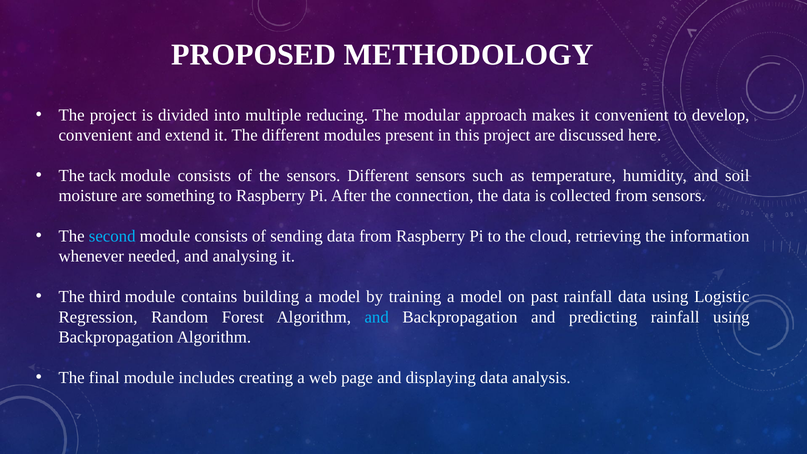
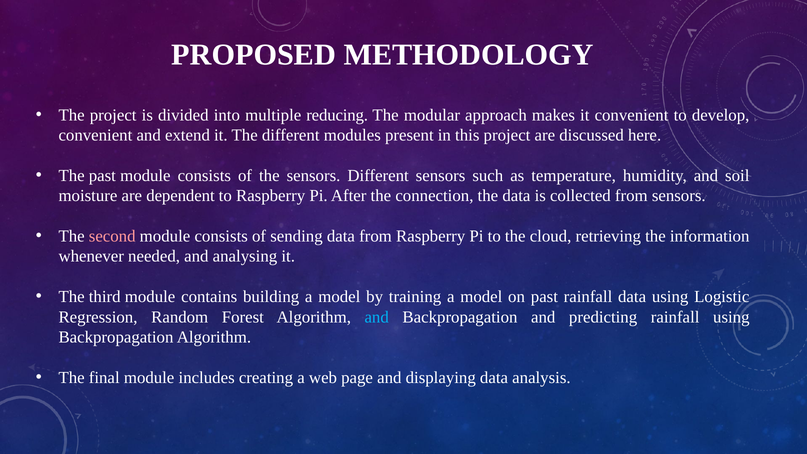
The tack: tack -> past
something: something -> dependent
second colour: light blue -> pink
